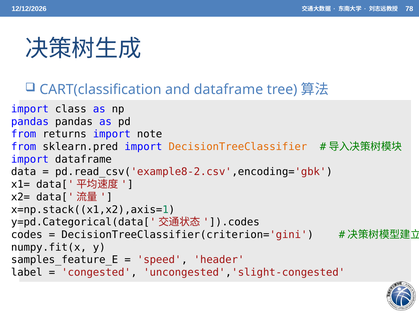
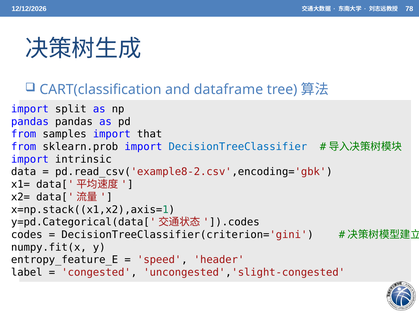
class: class -> split
returns: returns -> samples
note: note -> that
sklearn.pred: sklearn.pred -> sklearn.prob
DecisionTreeClassifier colour: orange -> blue
import dataframe: dataframe -> intrinsic
samples_feature_E: samples_feature_E -> entropy_feature_E
